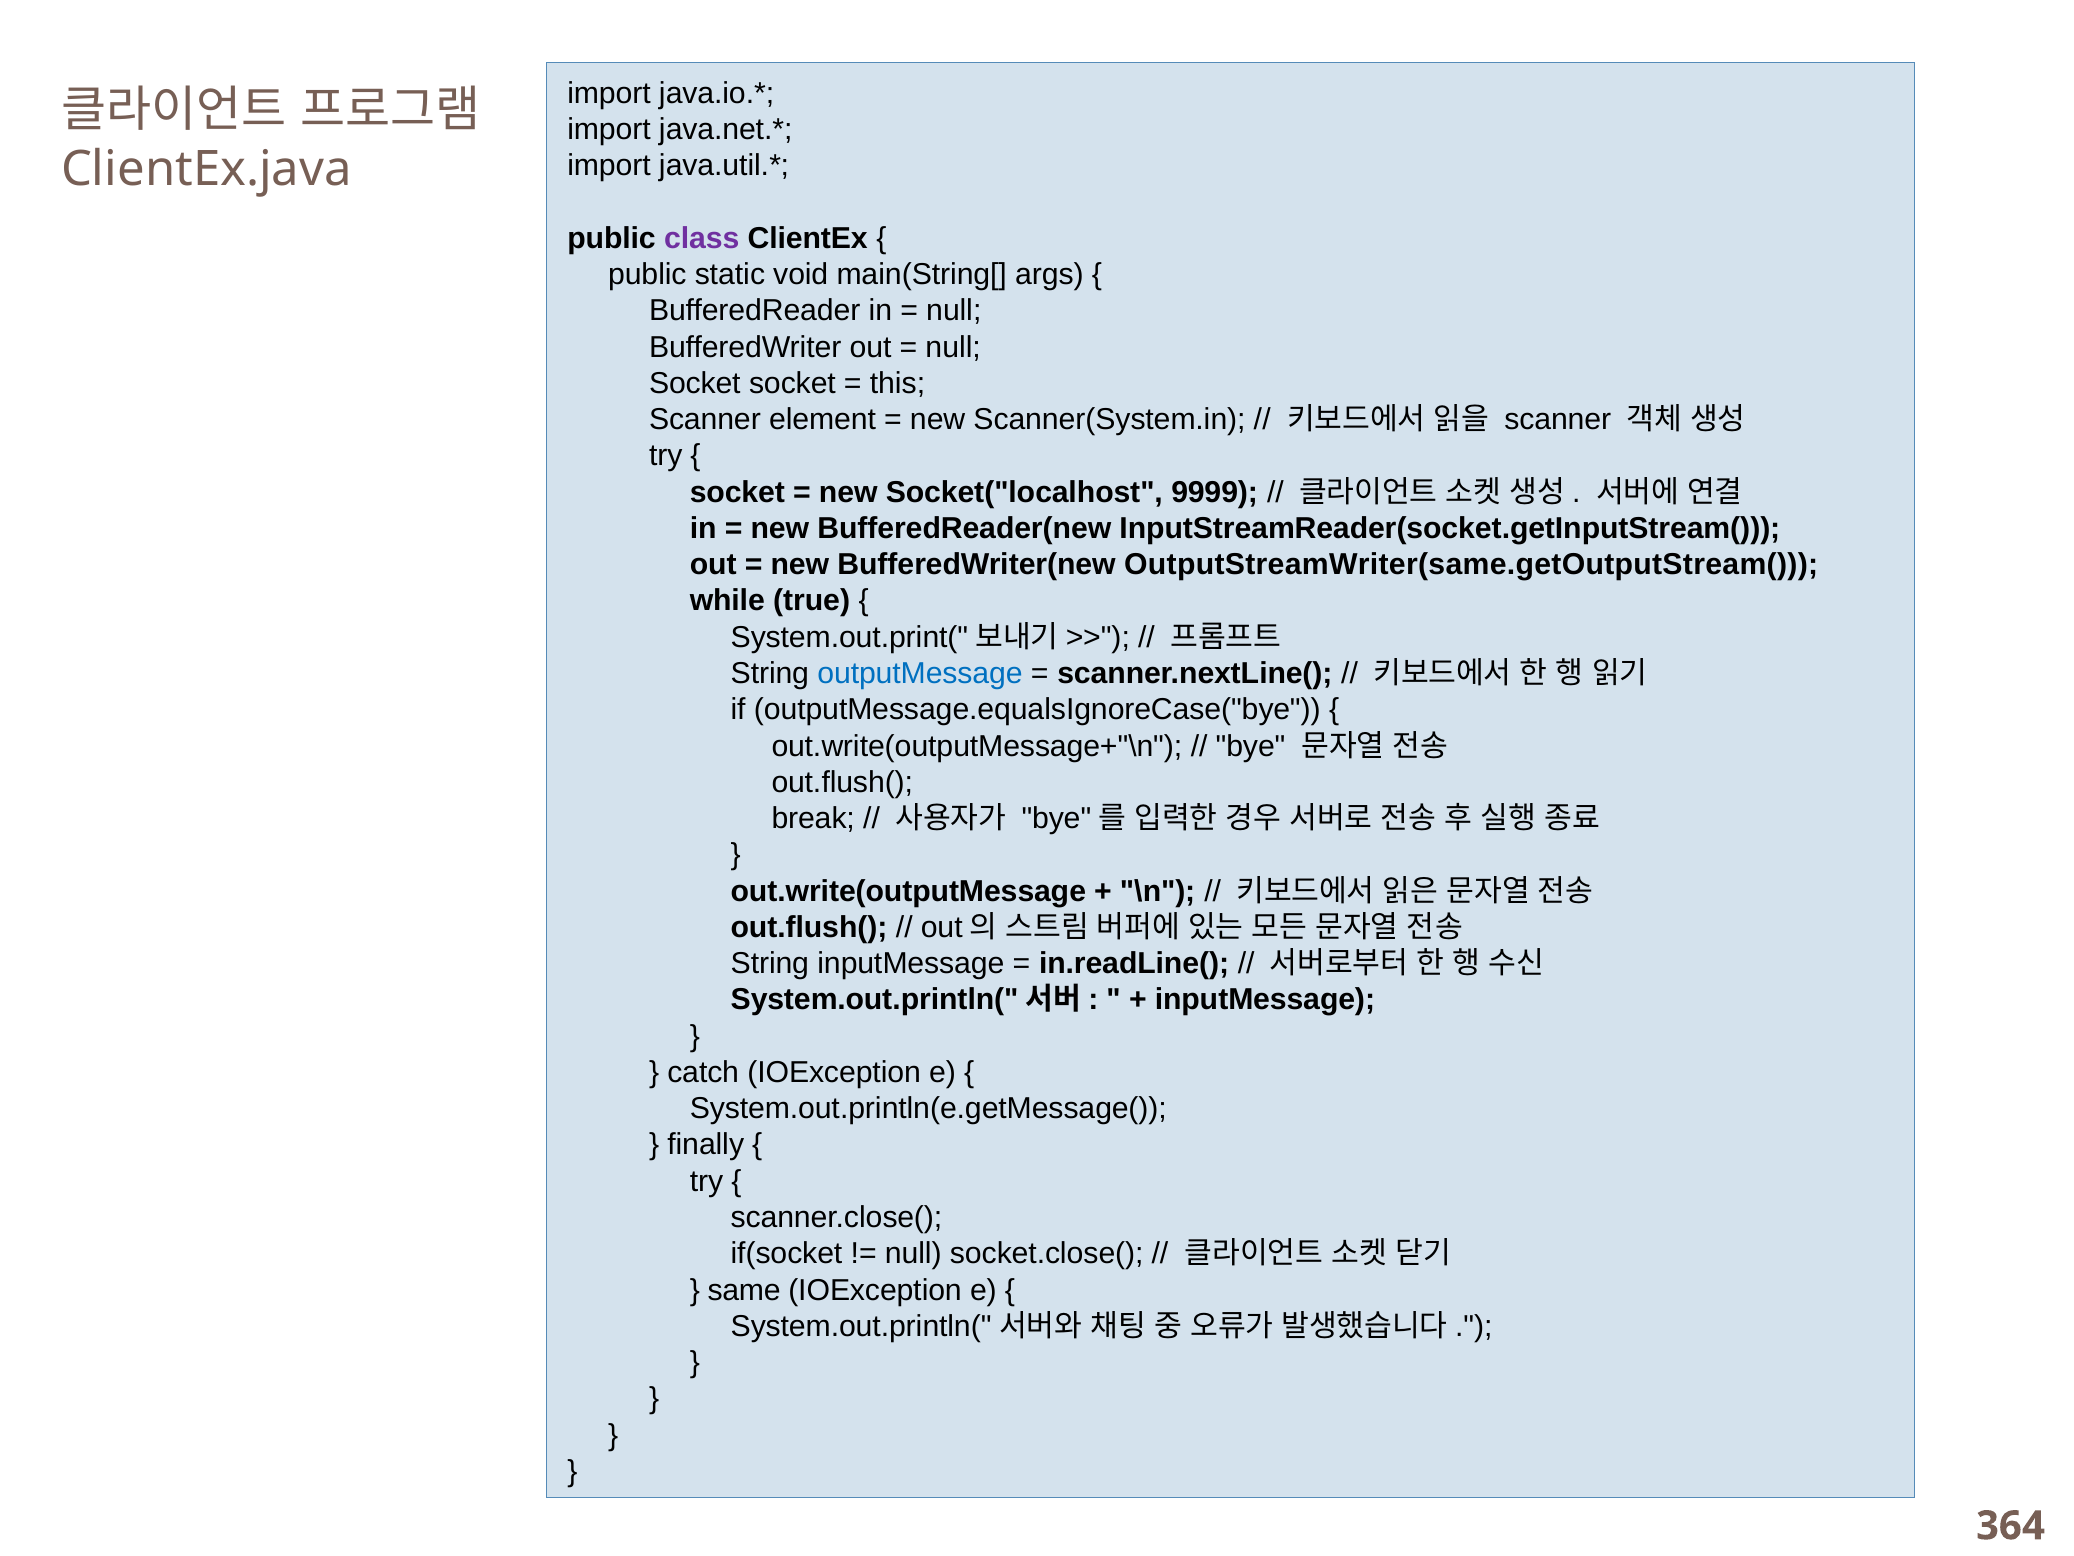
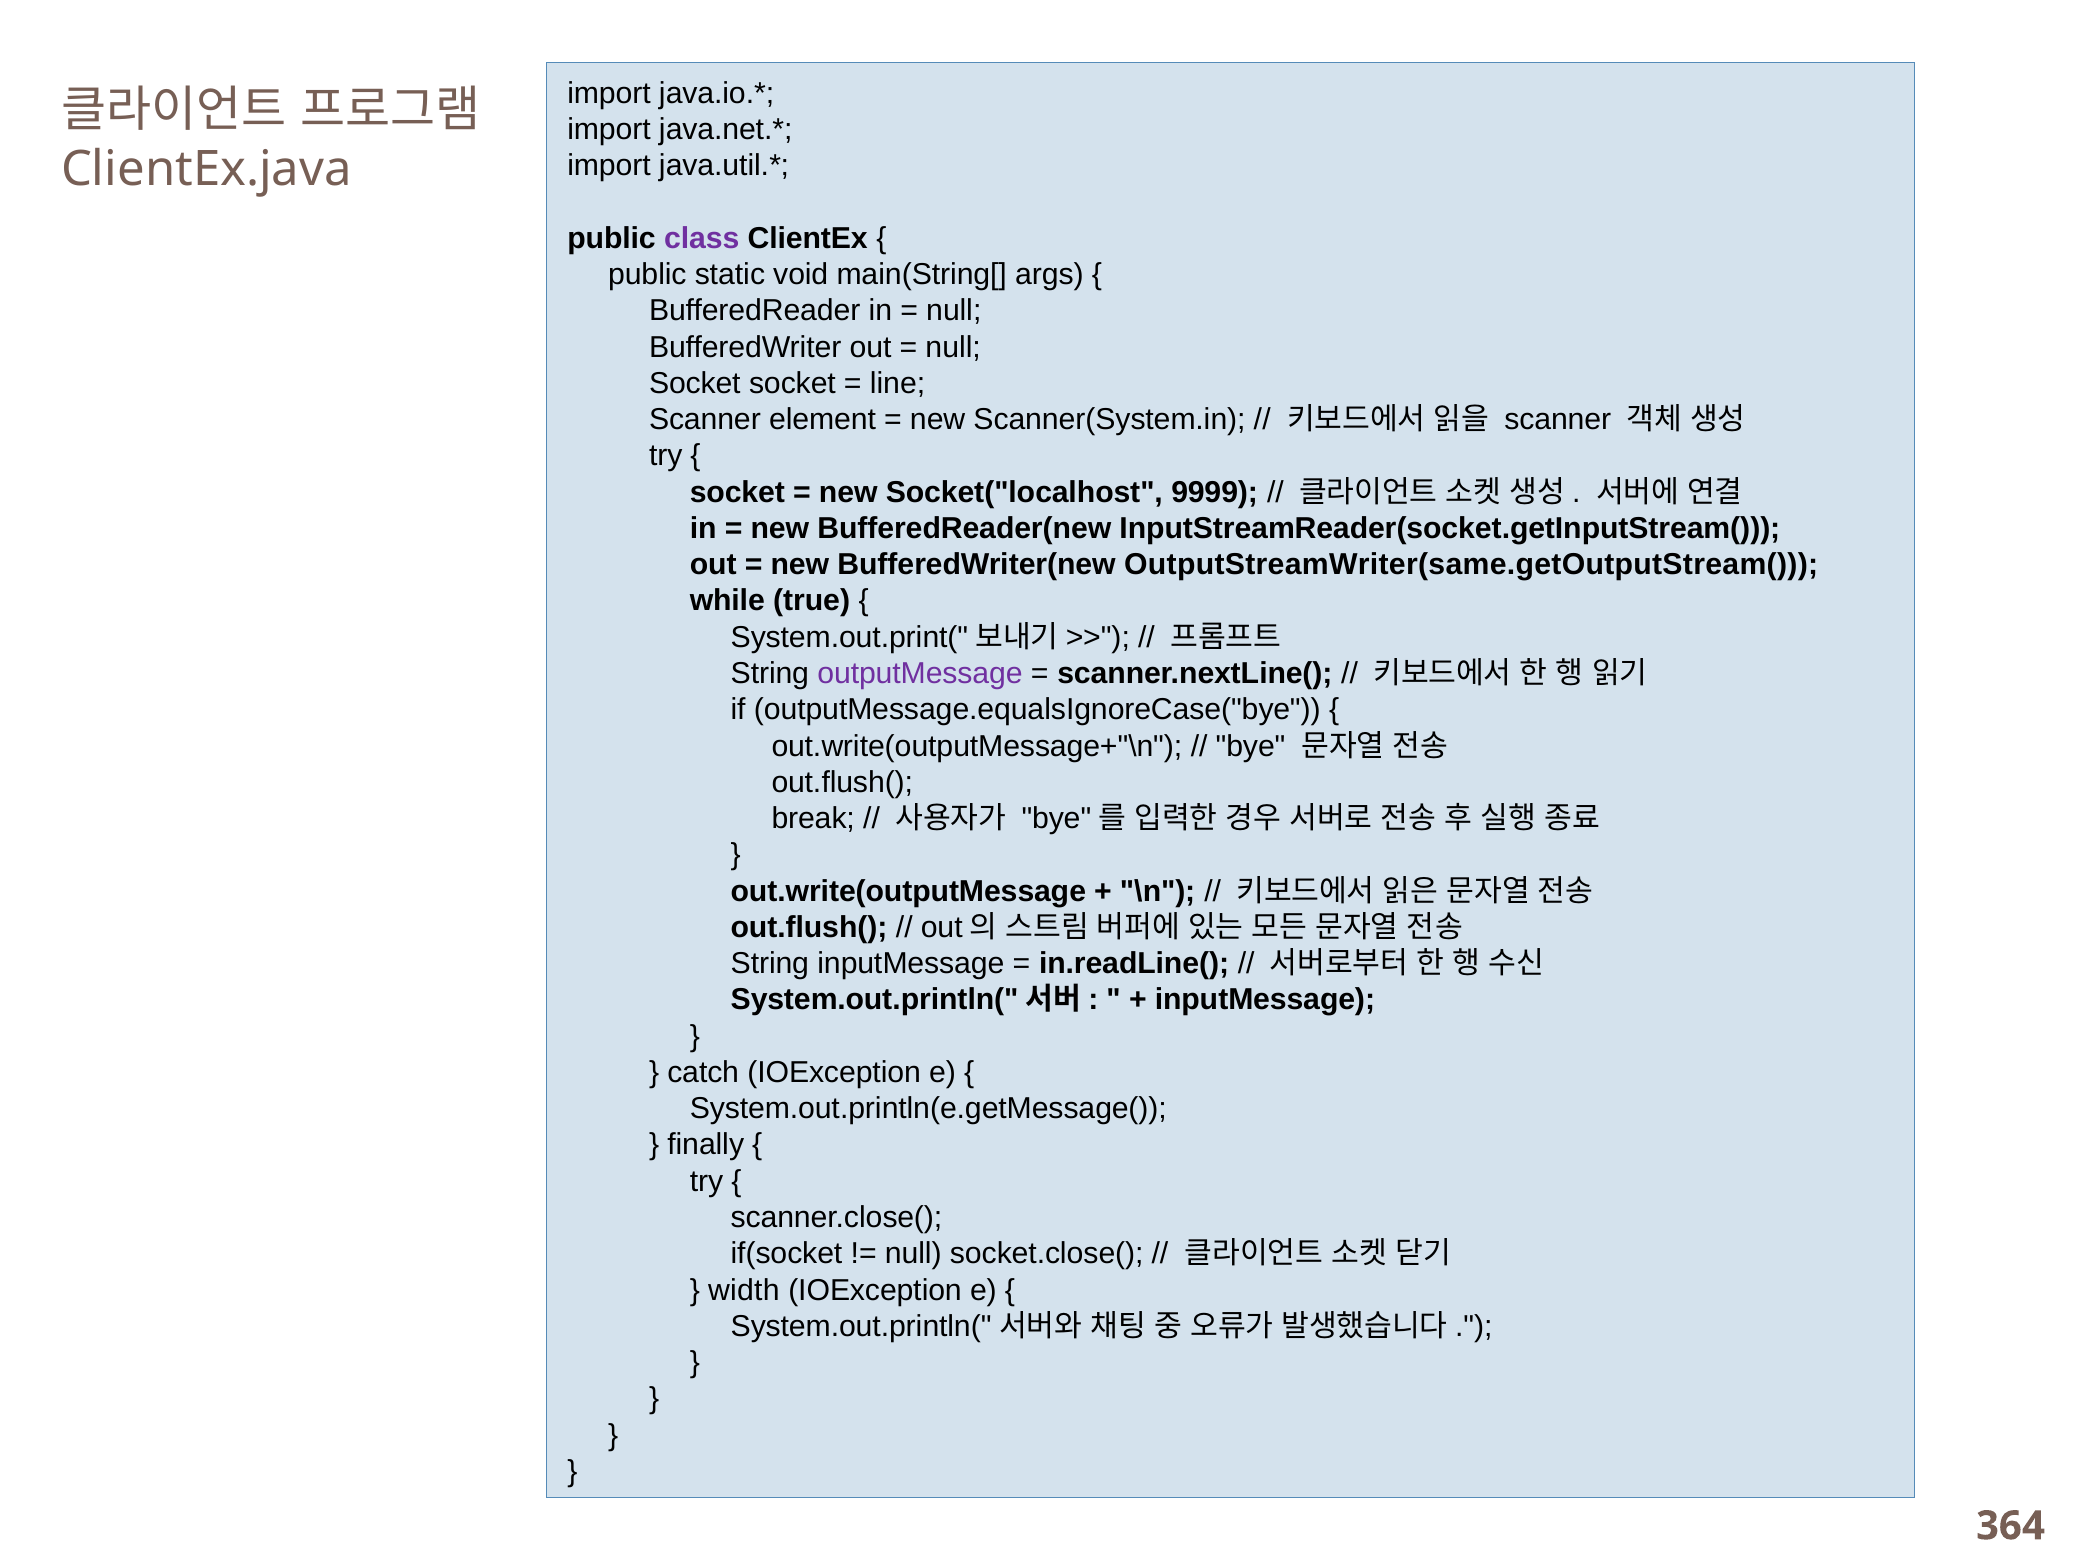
this: this -> line
outputMessage colour: blue -> purple
same: same -> width
